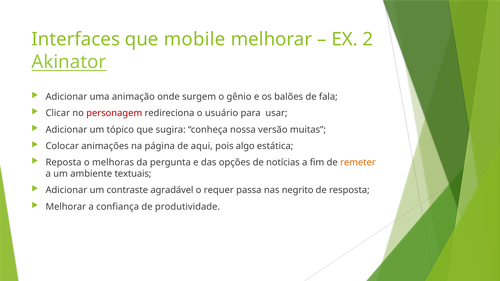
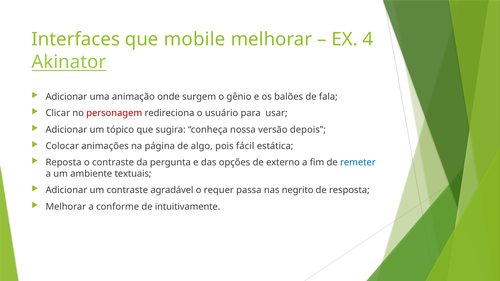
2: 2 -> 4
muitas: muitas -> depois
aqui: aqui -> algo
algo: algo -> fácil
o melhoras: melhoras -> contraste
notícias: notícias -> externo
remeter colour: orange -> blue
confiança: confiança -> conforme
produtividade: produtividade -> intuitivamente
